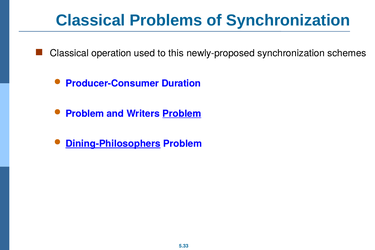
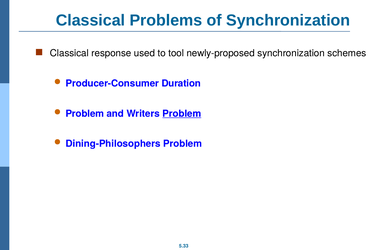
operation: operation -> response
this: this -> tool
Dining-Philosophers underline: present -> none
